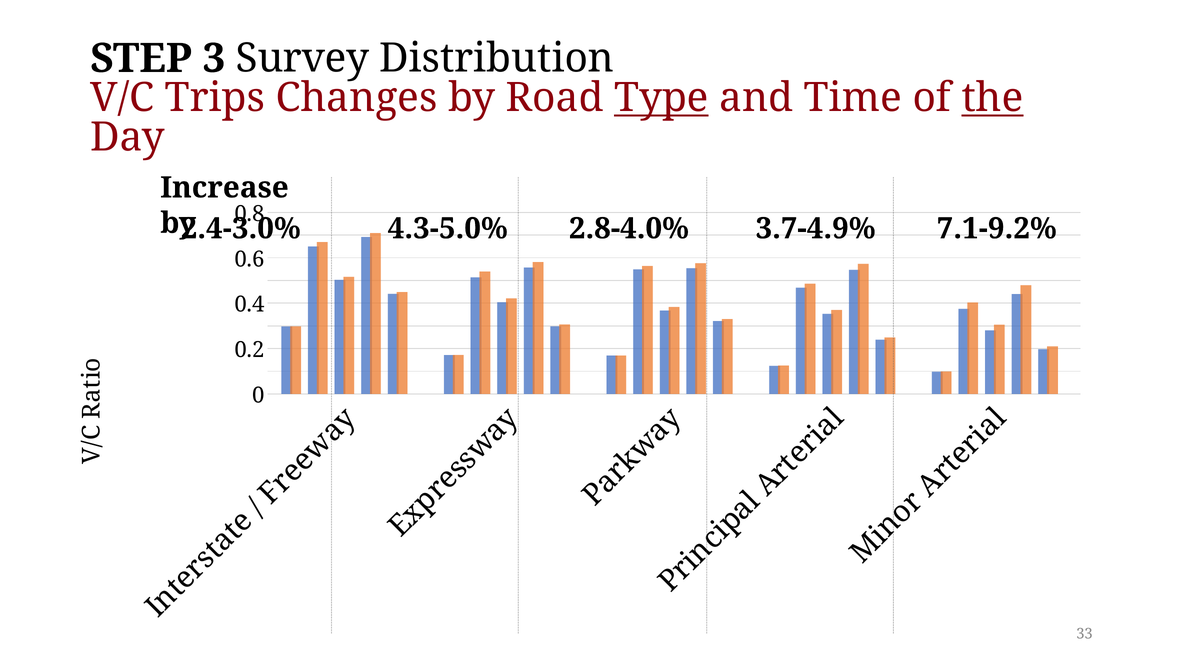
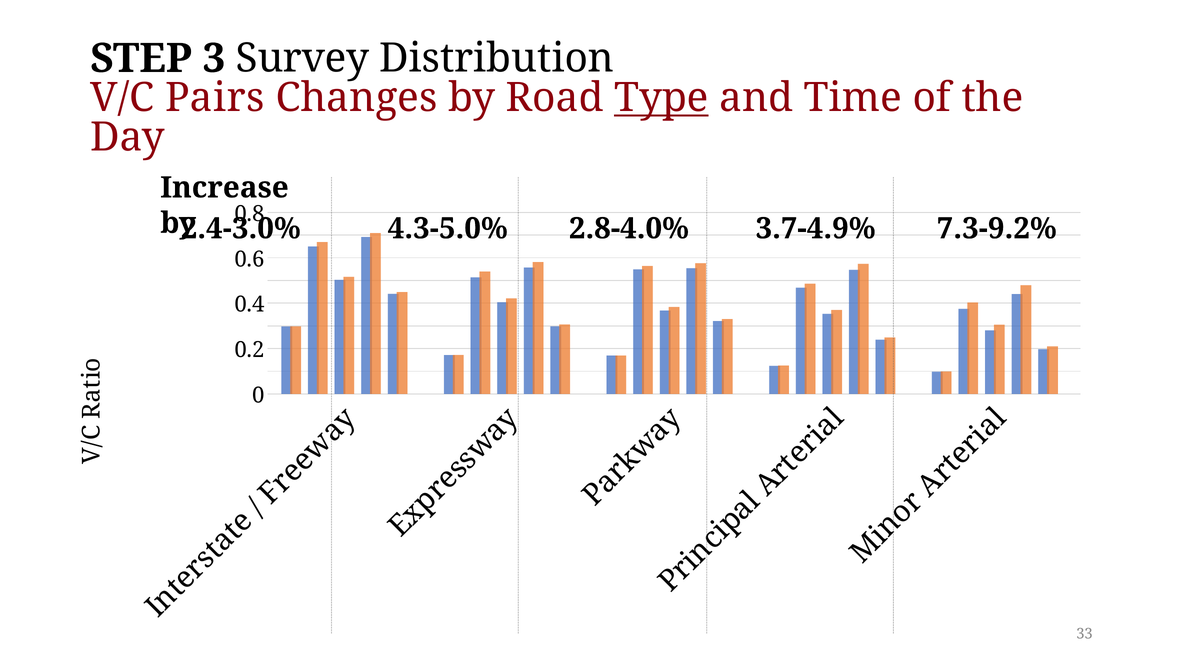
Trips: Trips -> Pairs
the underline: present -> none
7.1-9.2%: 7.1-9.2% -> 7.3-9.2%
